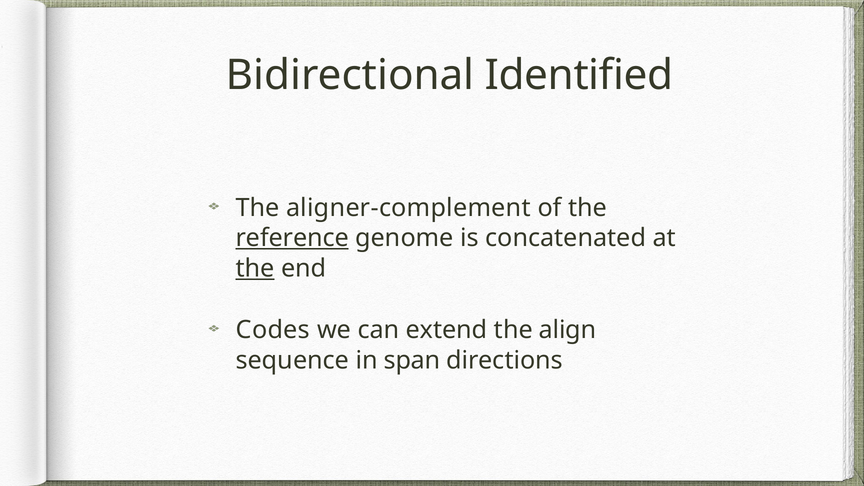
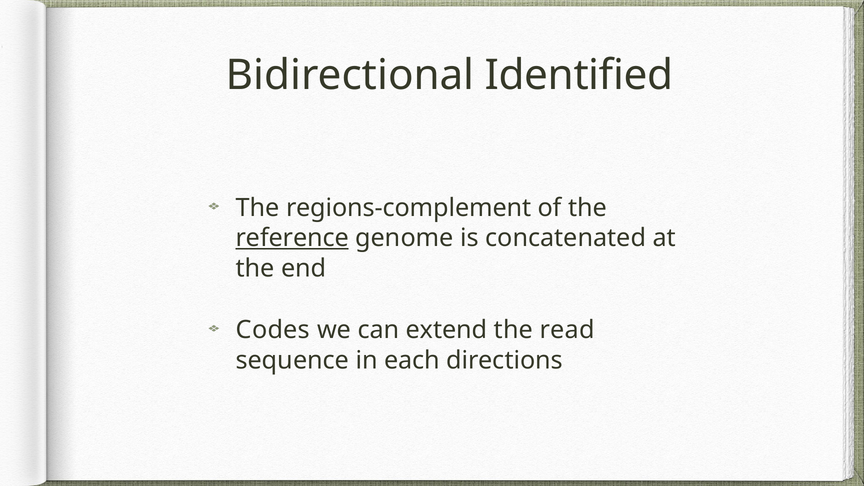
aligner-complement: aligner-complement -> regions-complement
the at (255, 268) underline: present -> none
align: align -> read
span: span -> each
